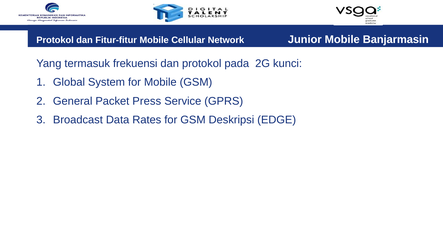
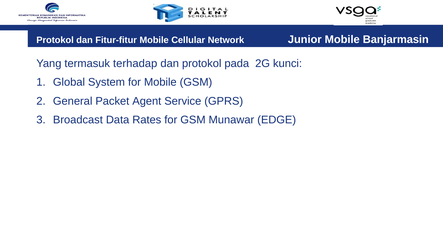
frekuensi: frekuensi -> terhadap
Press: Press -> Agent
Deskripsi: Deskripsi -> Munawar
